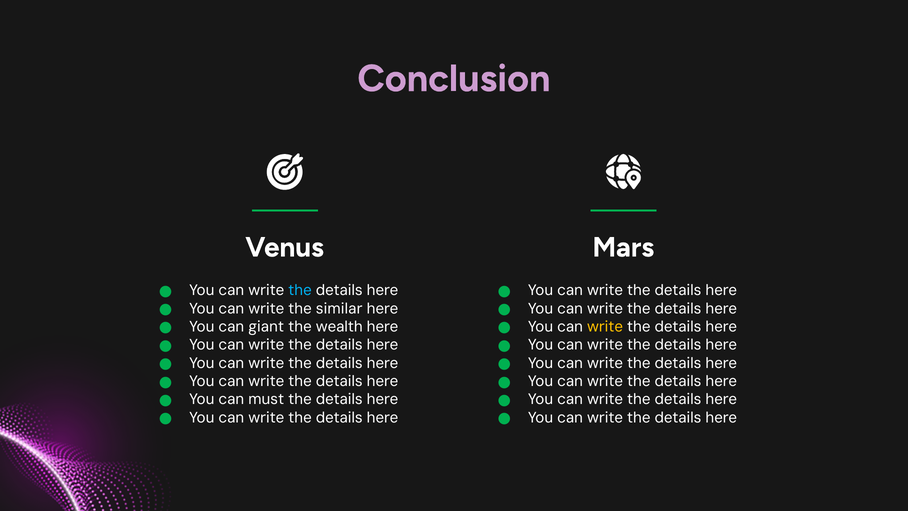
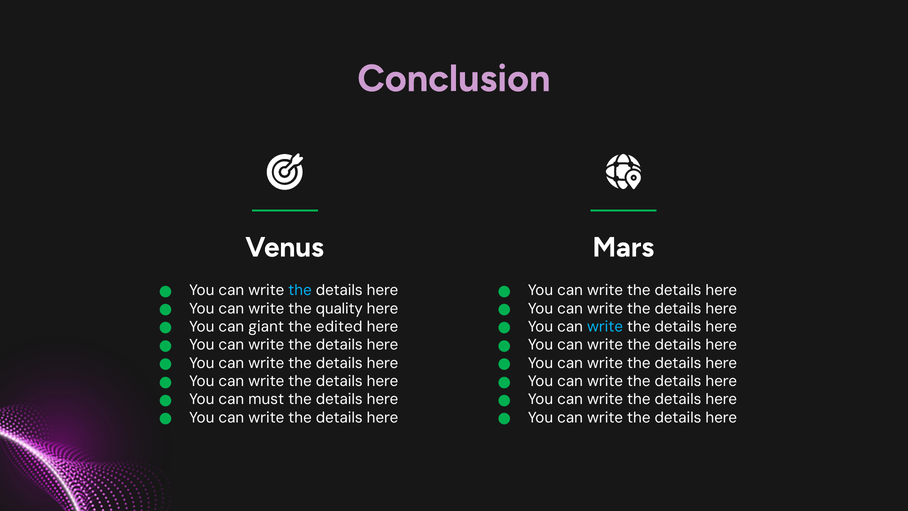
similar: similar -> quality
wealth: wealth -> edited
write at (605, 327) colour: yellow -> light blue
